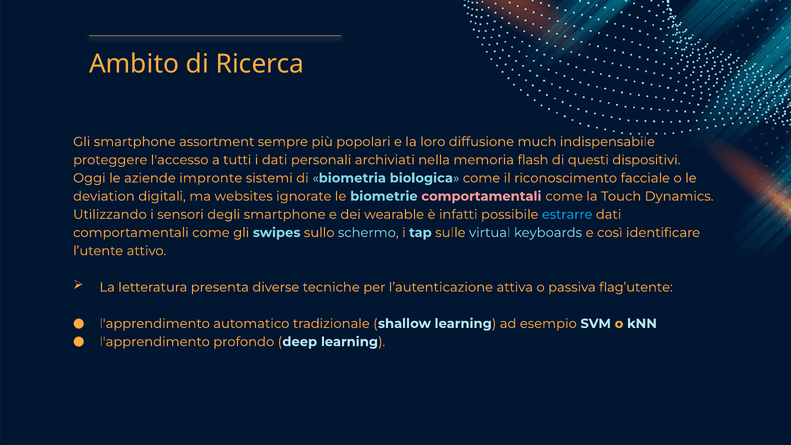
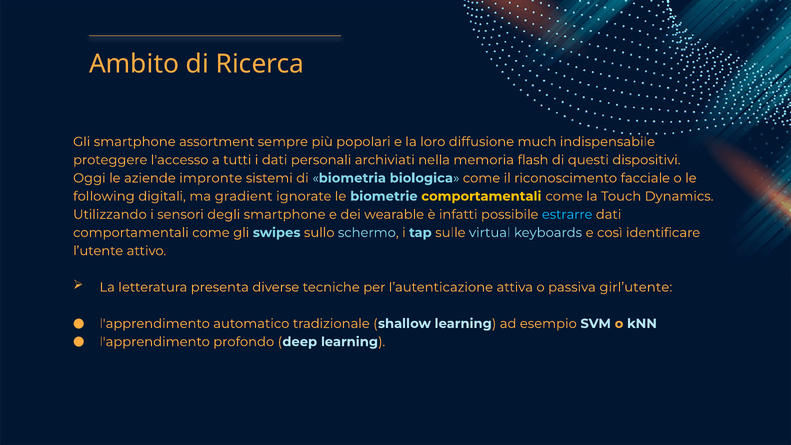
deviation: deviation -> following
websites: websites -> gradient
comportamentali at (481, 196) colour: pink -> yellow
flag’utente: flag’utente -> girl’utente
